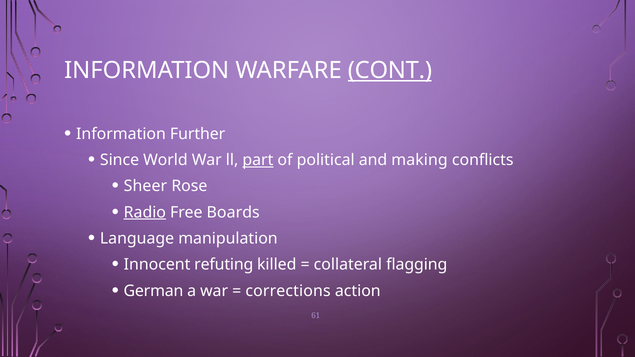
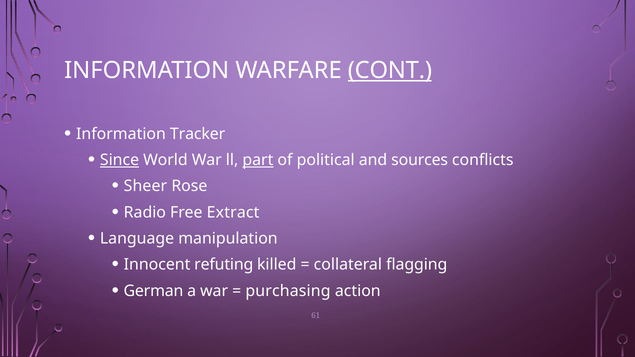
Further: Further -> Tracker
Since underline: none -> present
making: making -> sources
Radio underline: present -> none
Boards: Boards -> Extract
corrections: corrections -> purchasing
